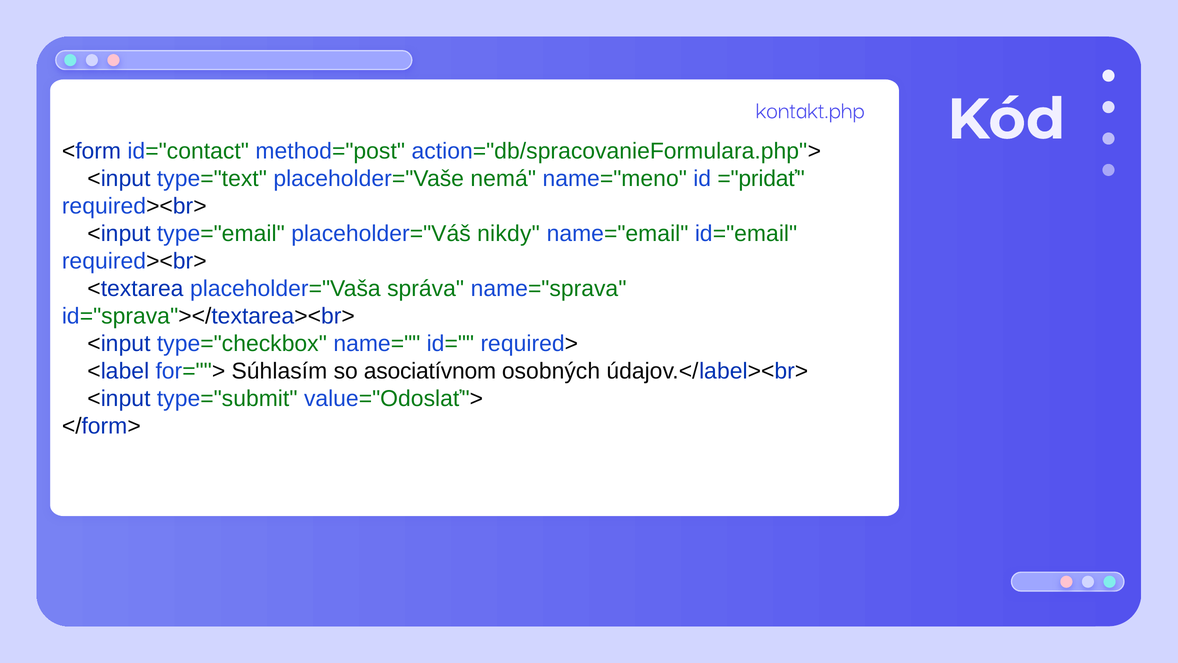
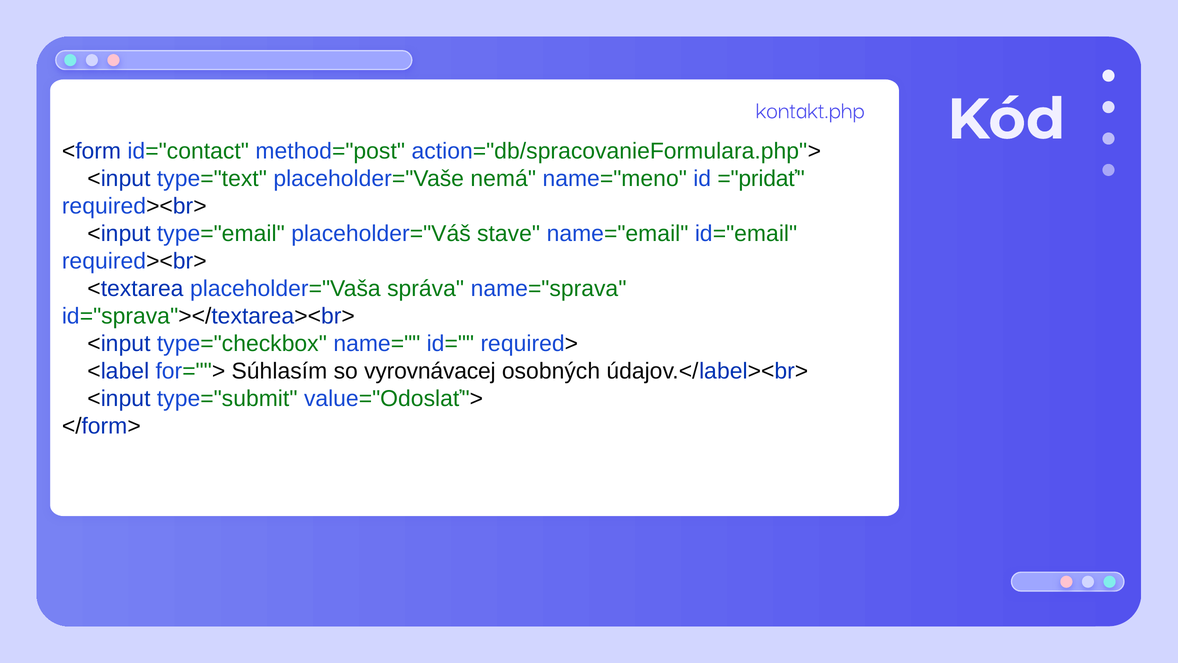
nikdy: nikdy -> stave
asociatívnom: asociatívnom -> vyrovnávacej
